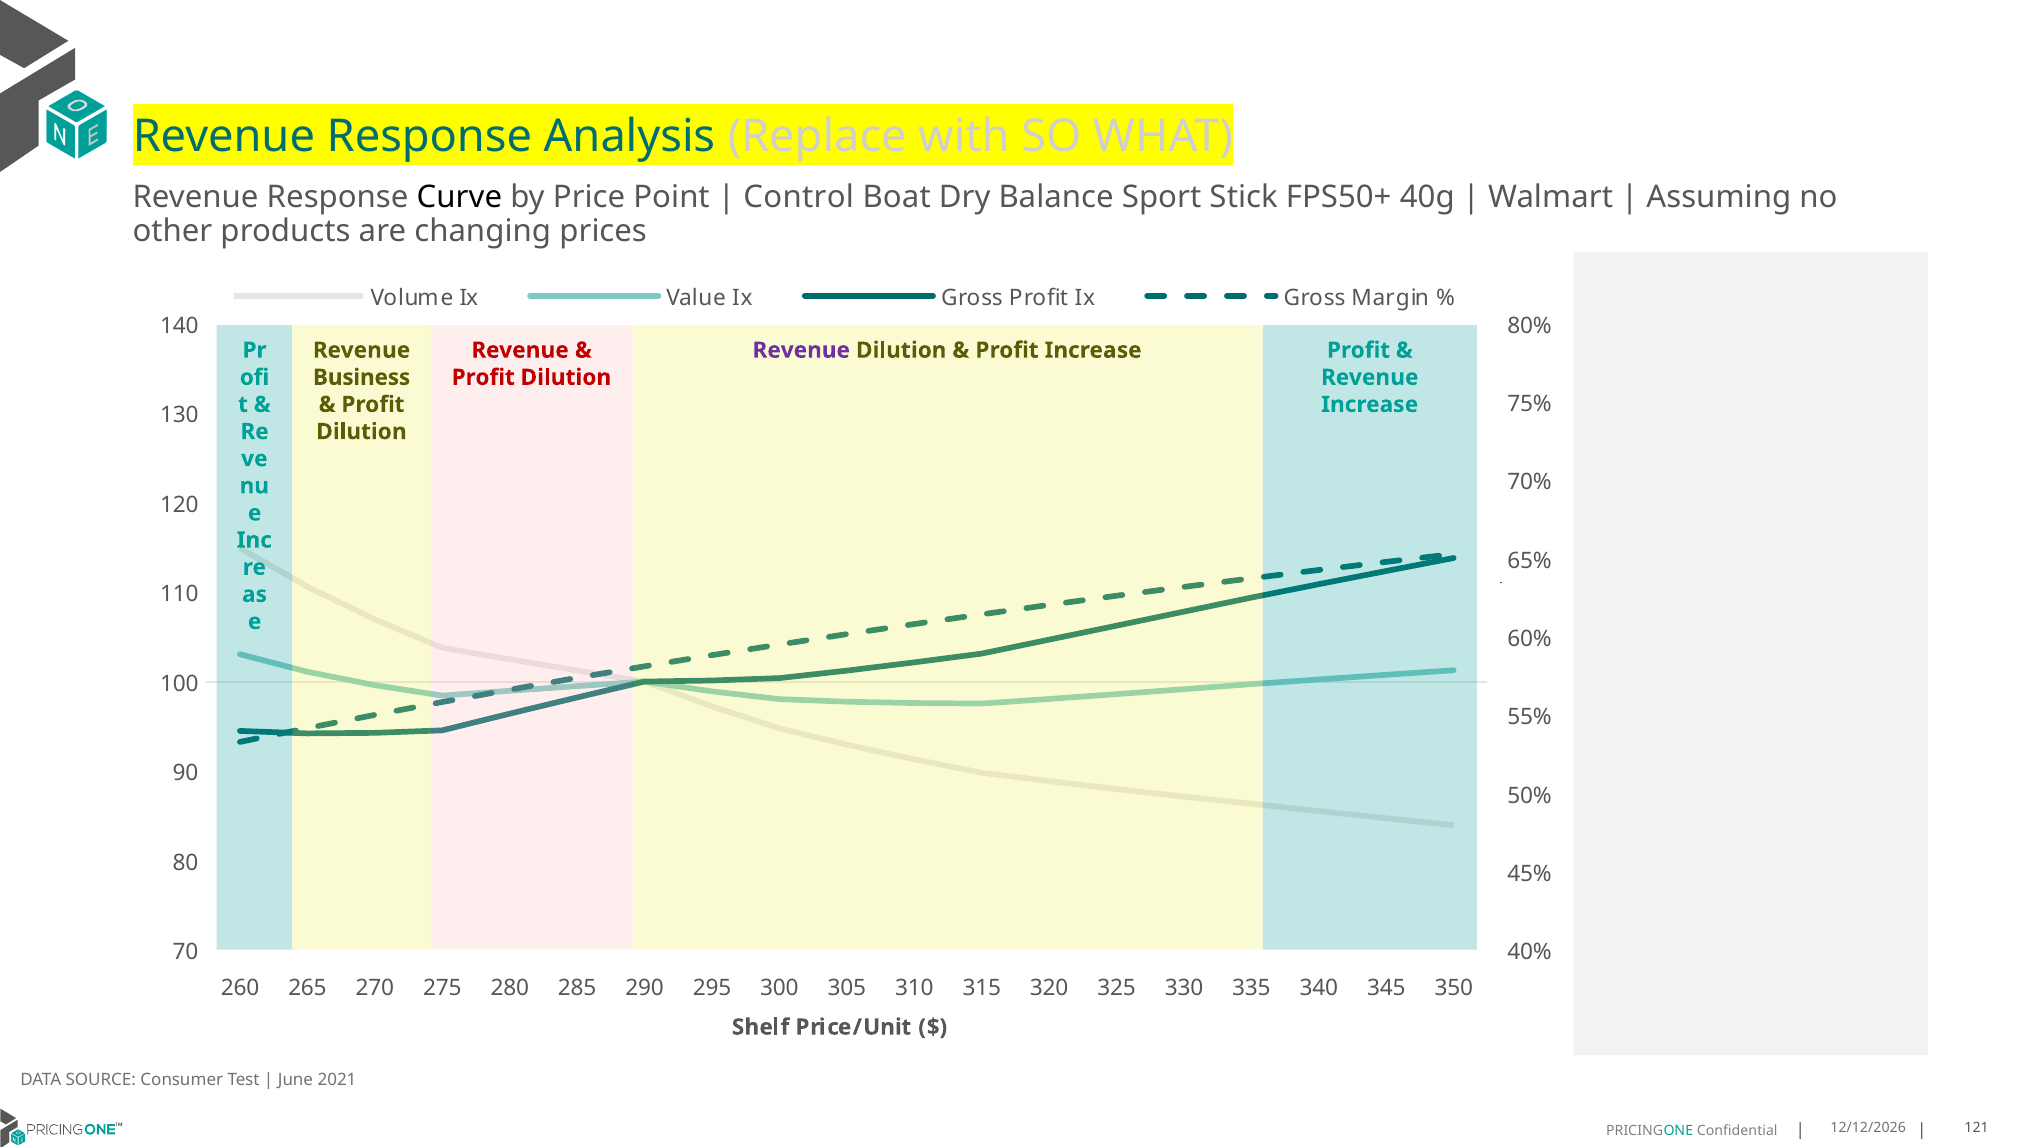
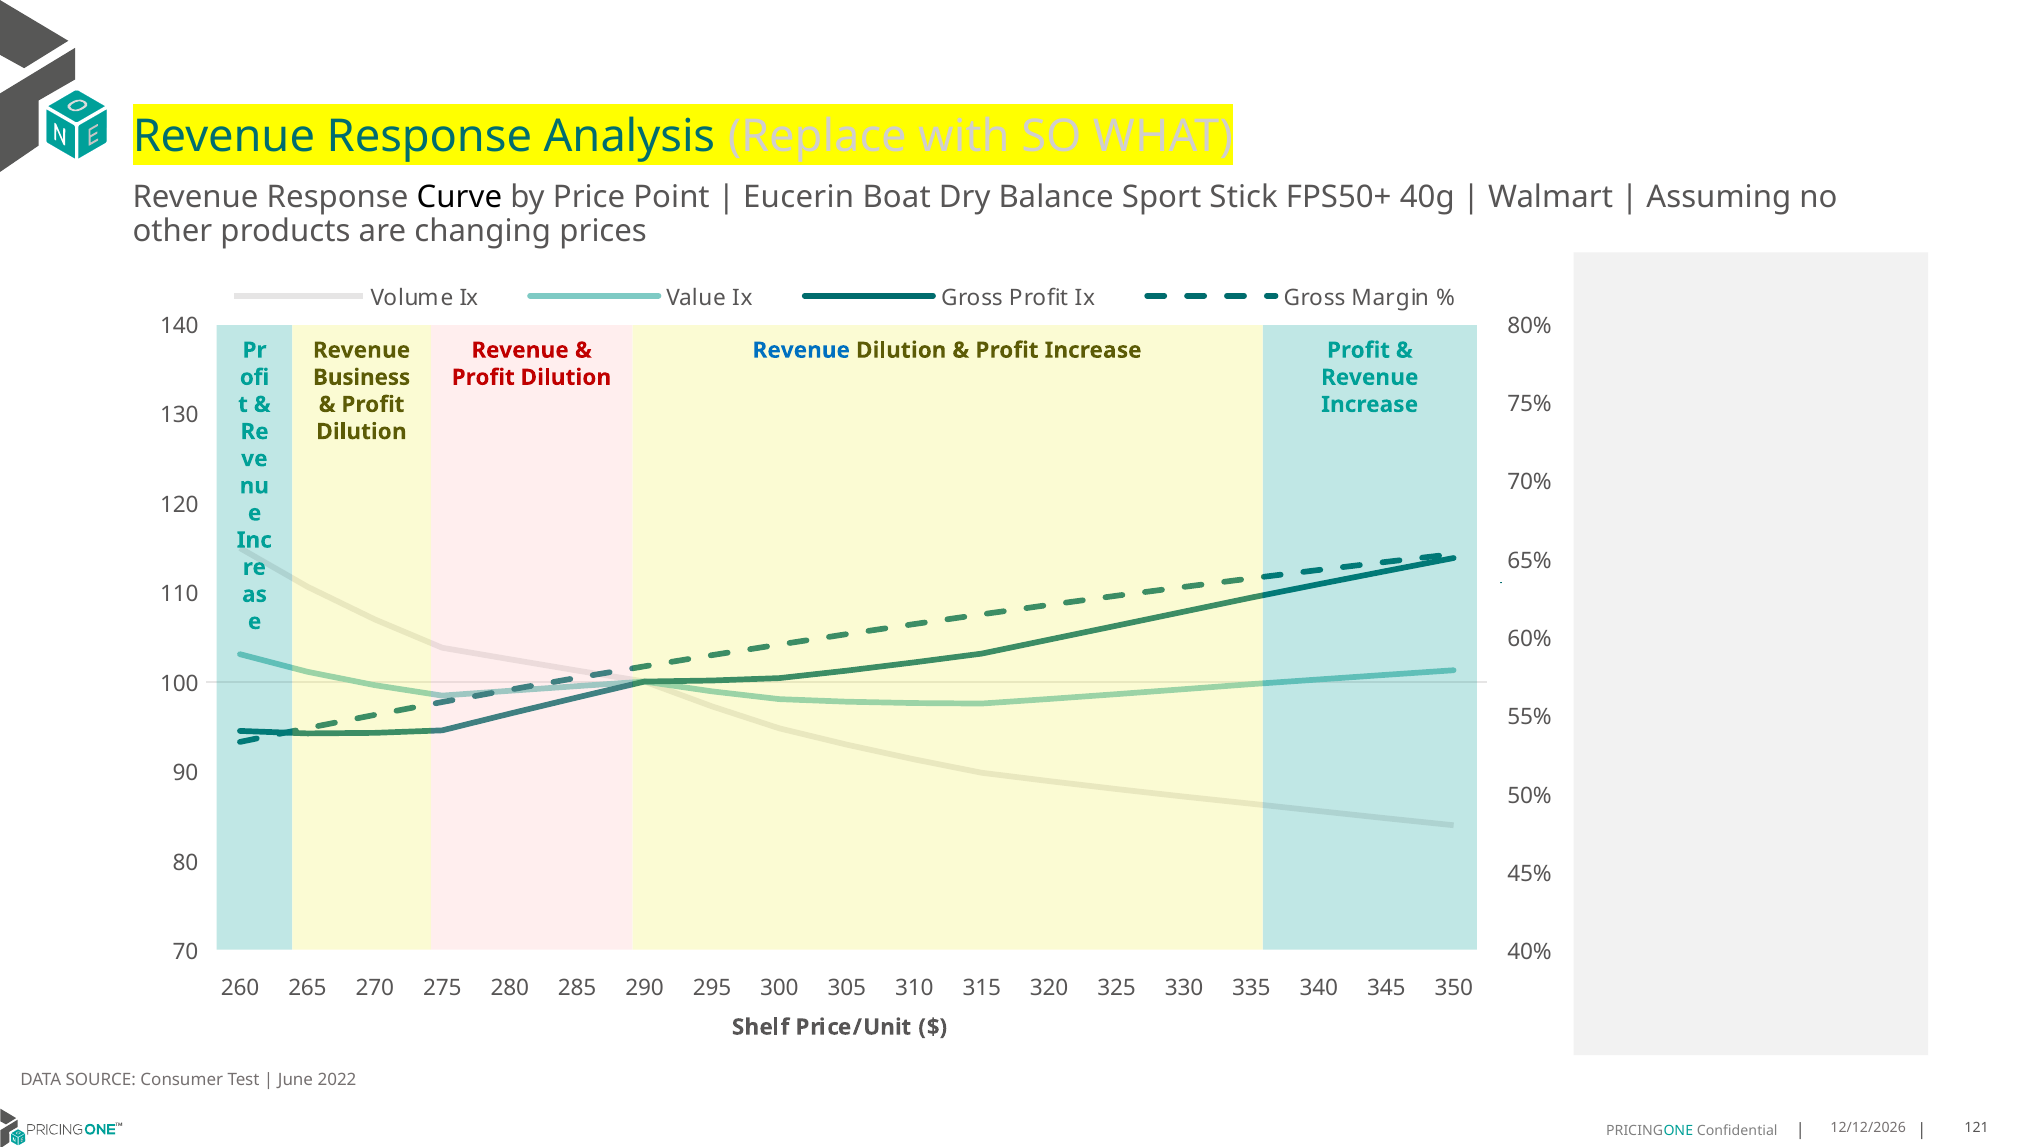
Control: Control -> Eucerin
Revenue at (801, 350) colour: purple -> blue
2021: 2021 -> 2022
